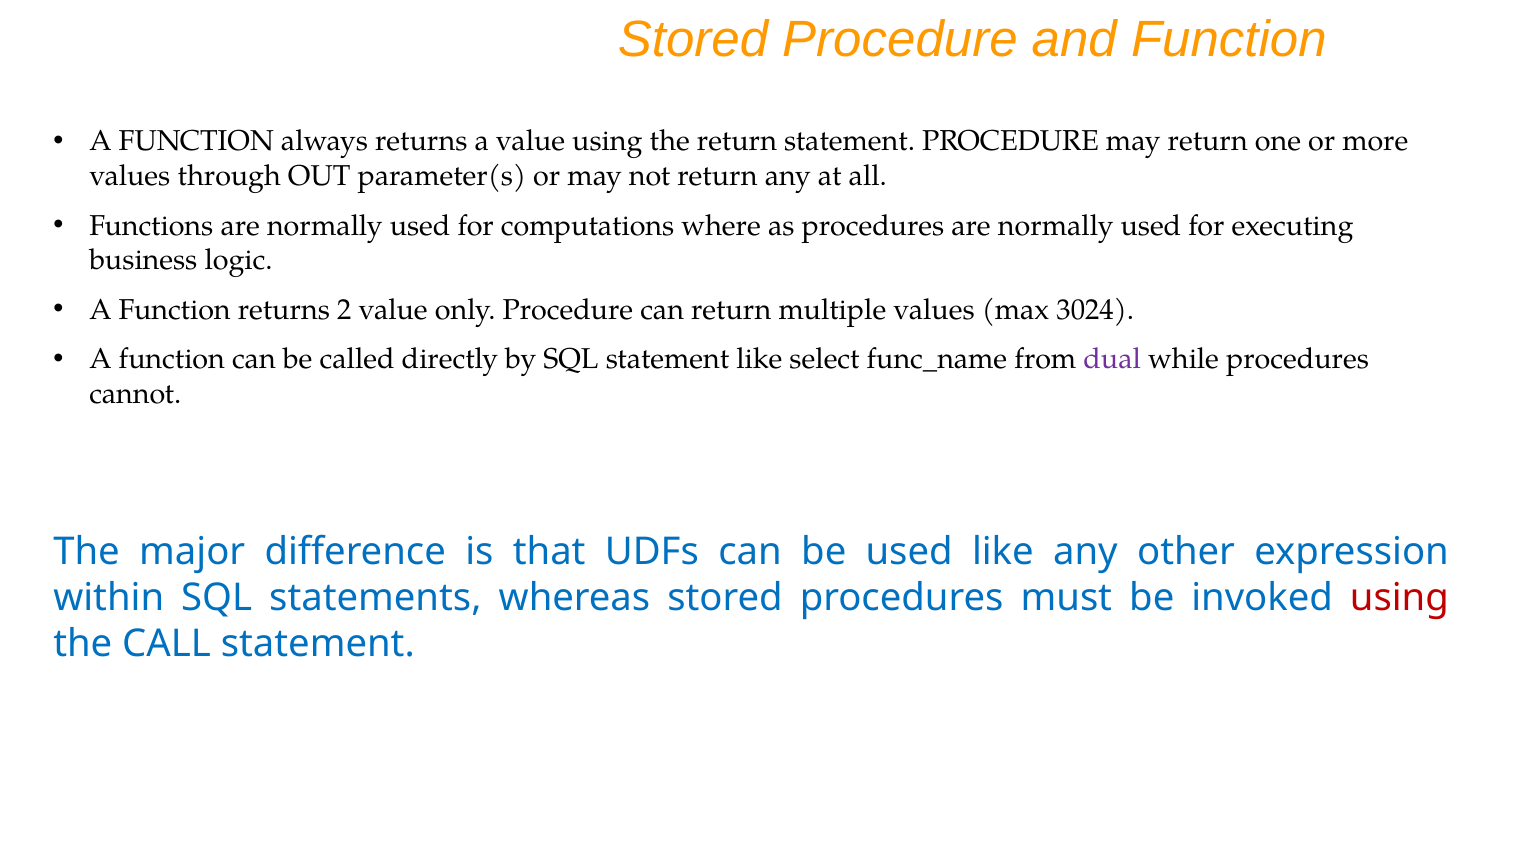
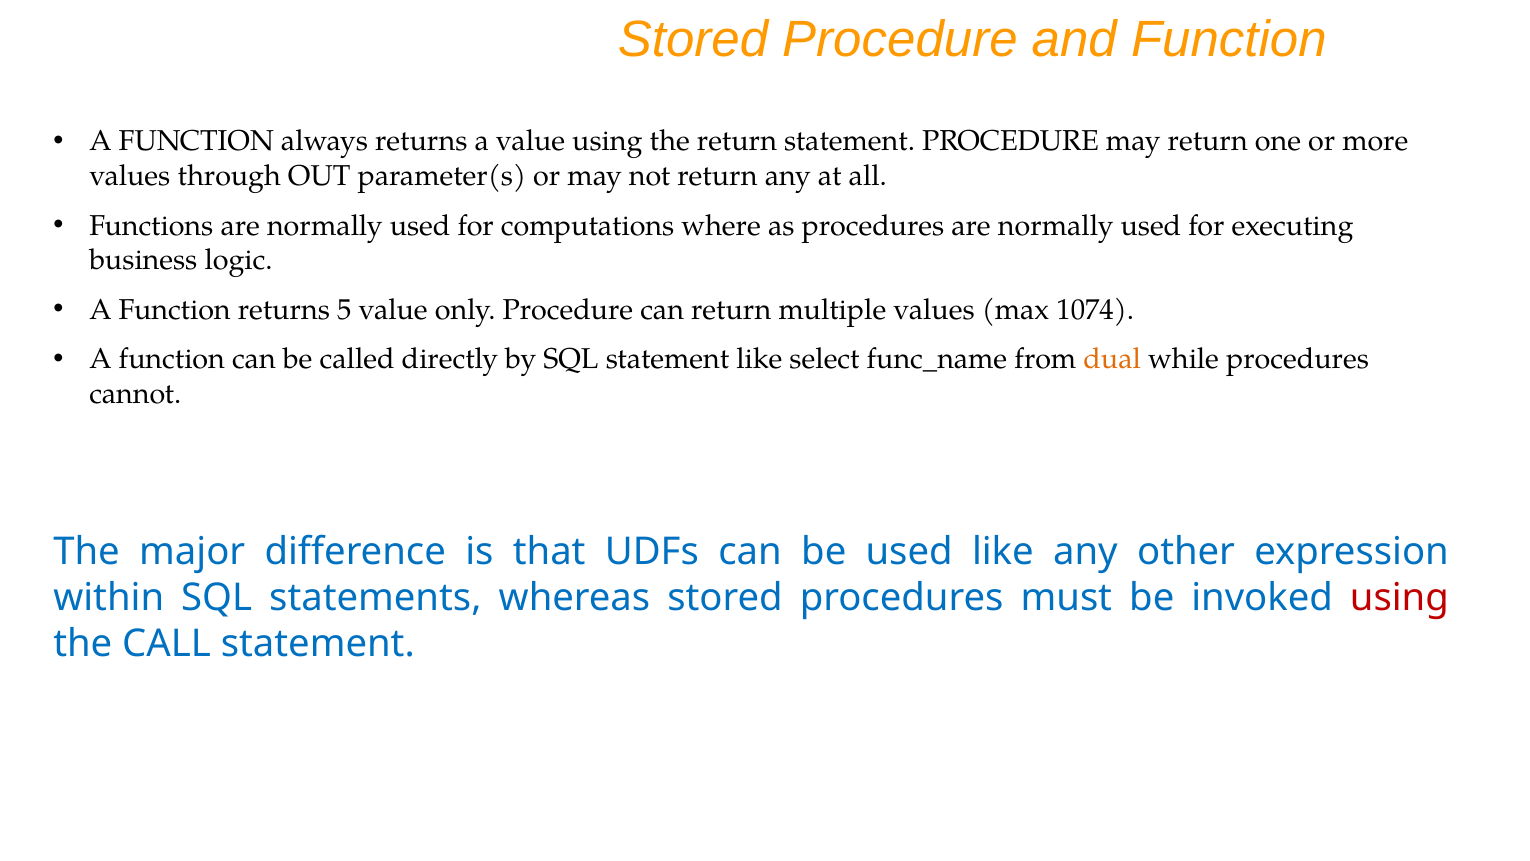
2: 2 -> 5
3024: 3024 -> 1074
dual colour: purple -> orange
